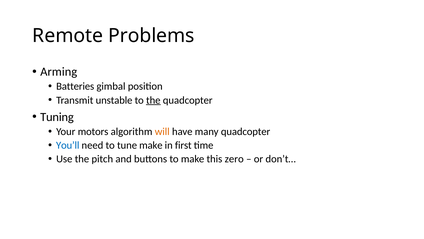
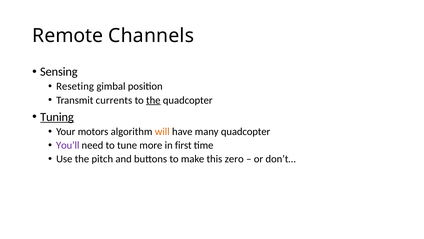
Problems: Problems -> Channels
Arming: Arming -> Sensing
Batteries: Batteries -> Reseting
unstable: unstable -> currents
Tuning underline: none -> present
You’ll colour: blue -> purple
tune make: make -> more
